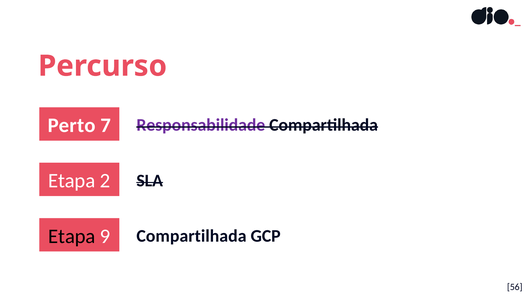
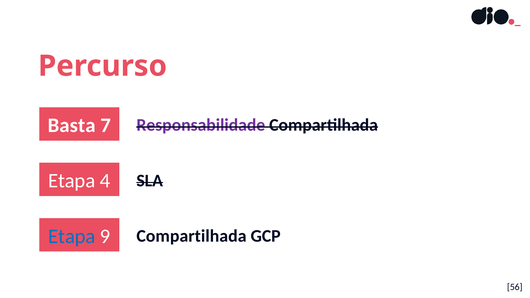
Perto: Perto -> Basta
2: 2 -> 4
Etapa at (72, 236) colour: black -> blue
